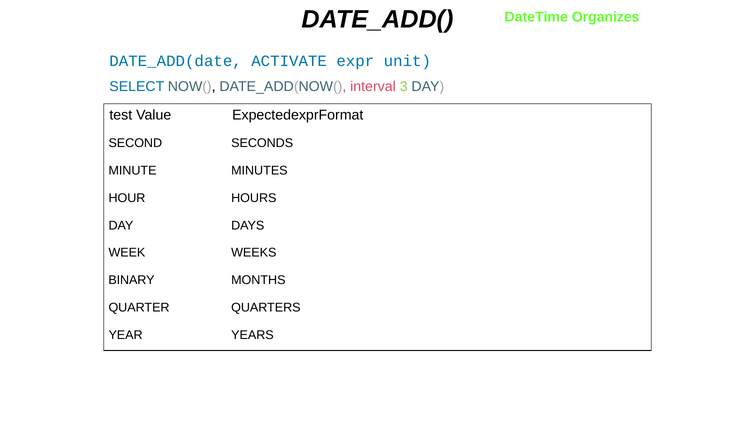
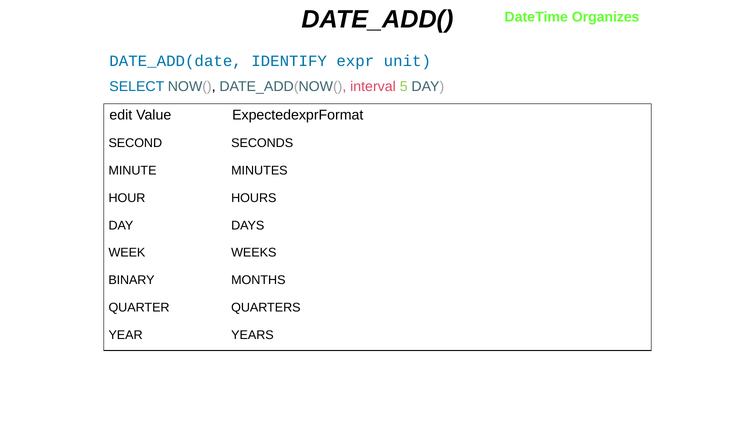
ACTIVATE: ACTIVATE -> IDENTIFY
3: 3 -> 5
test: test -> edit
